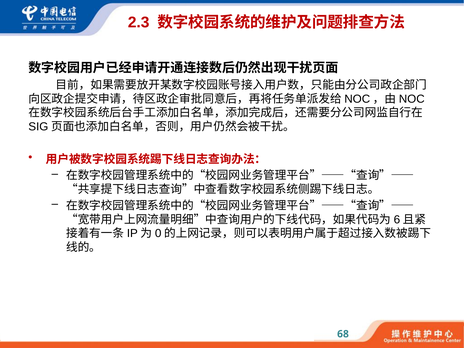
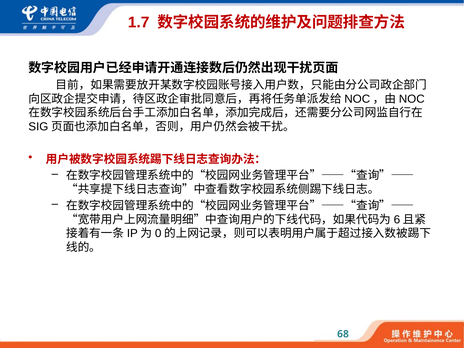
2.3: 2.3 -> 1.7
